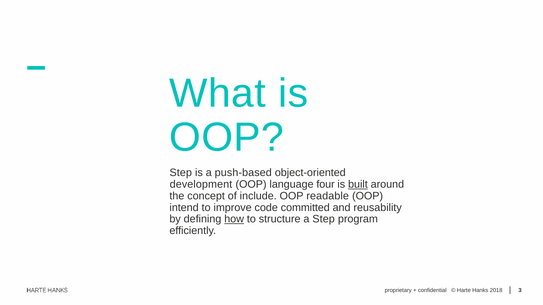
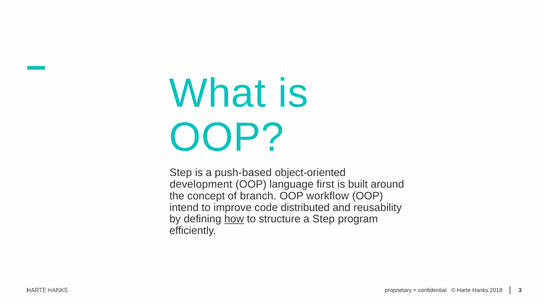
four: four -> first
built underline: present -> none
include: include -> branch
readable: readable -> workflow
committed: committed -> distributed
